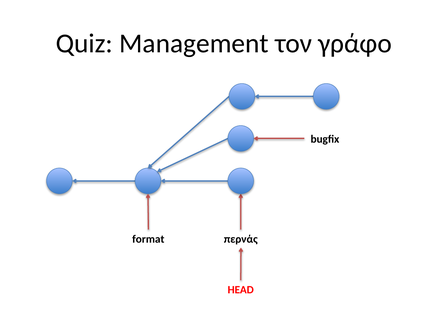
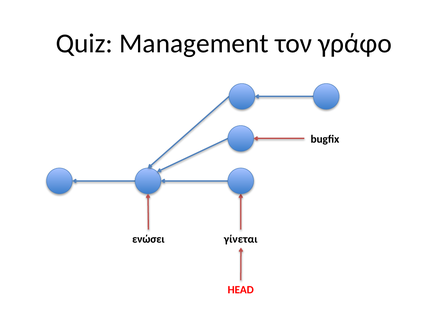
format: format -> ενώσει
περνάς: περνάς -> γίνεται
